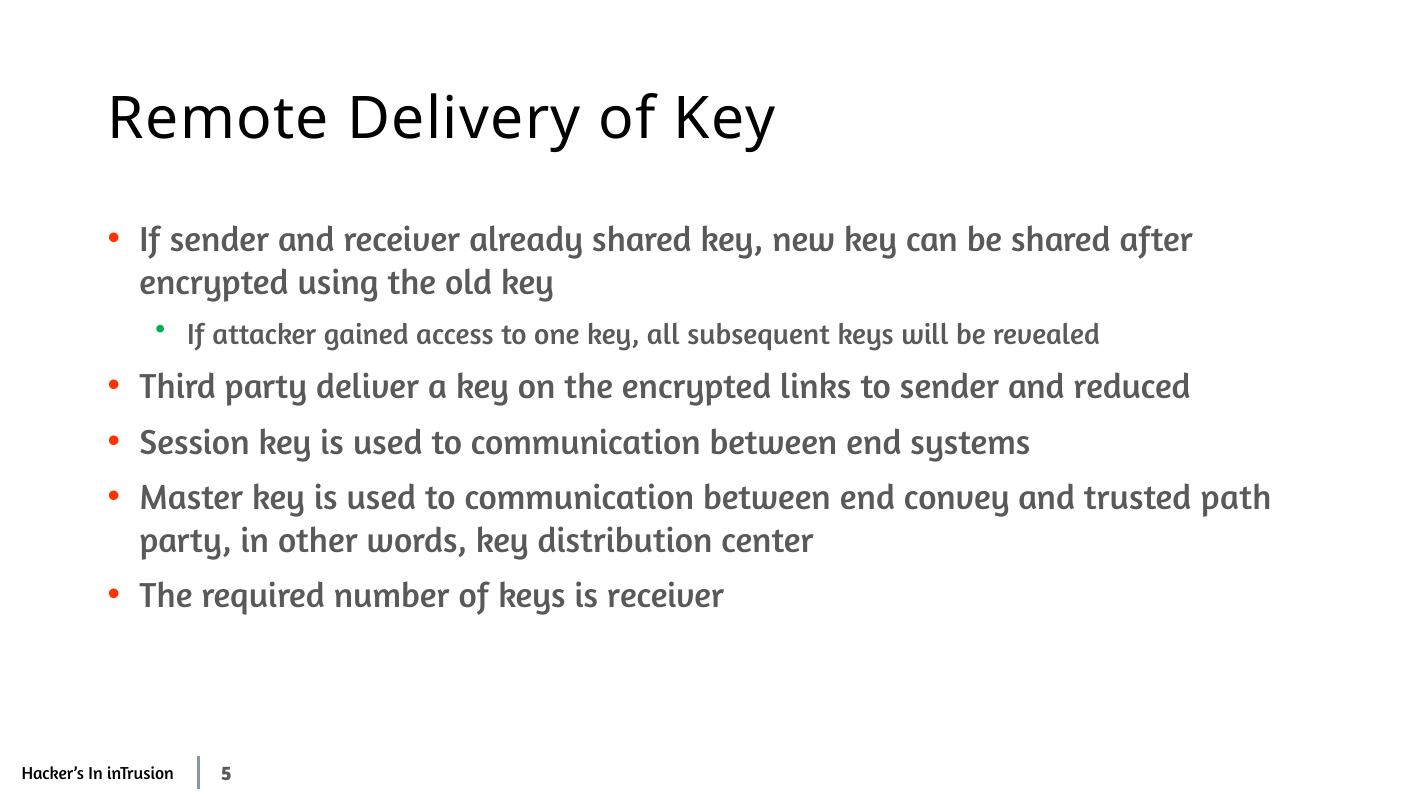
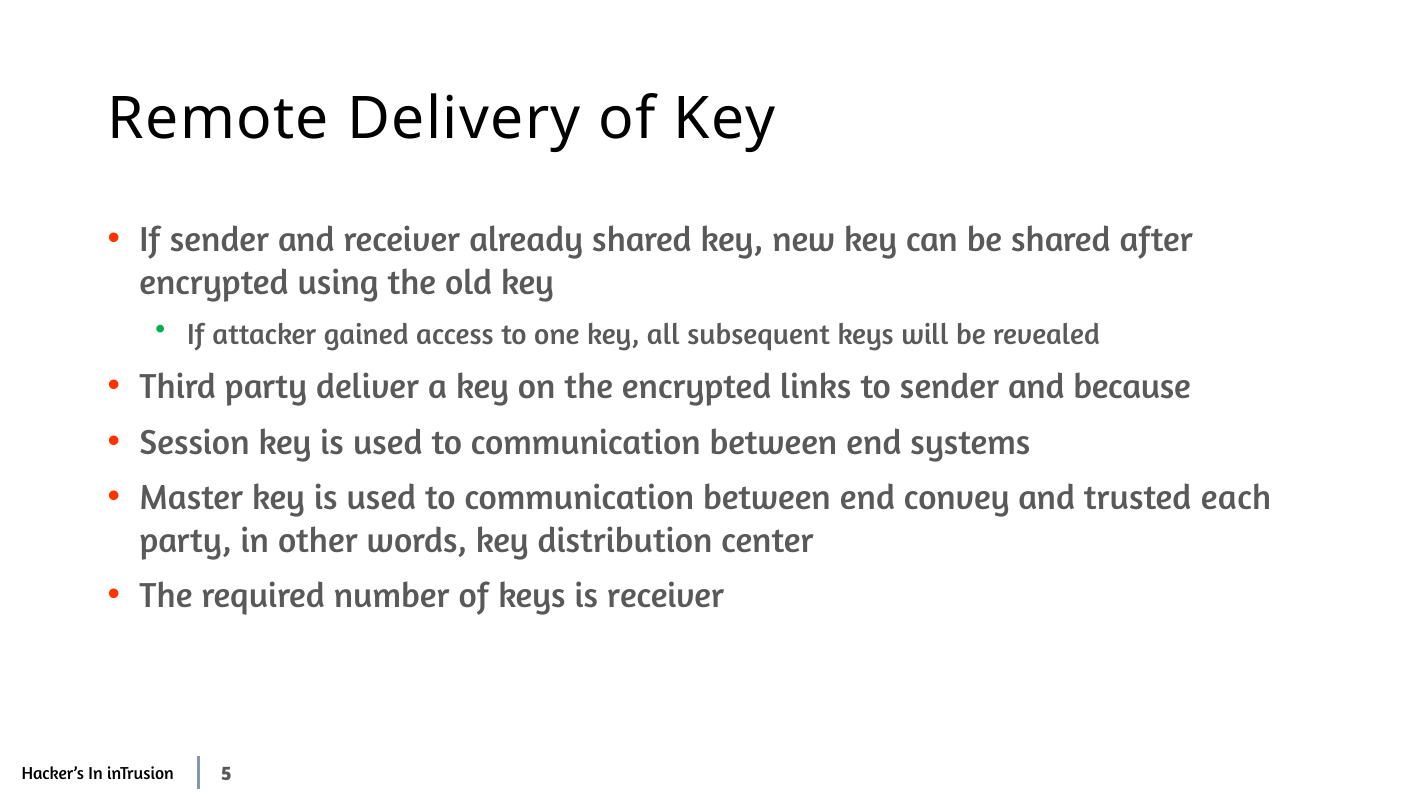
reduced: reduced -> because
path: path -> each
